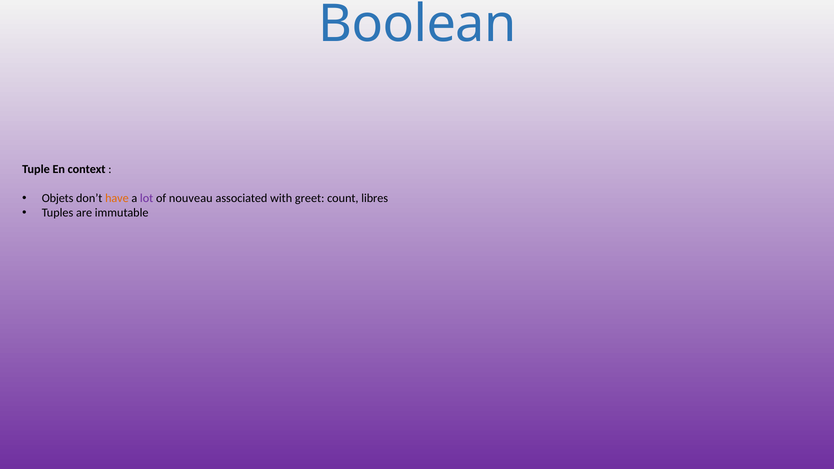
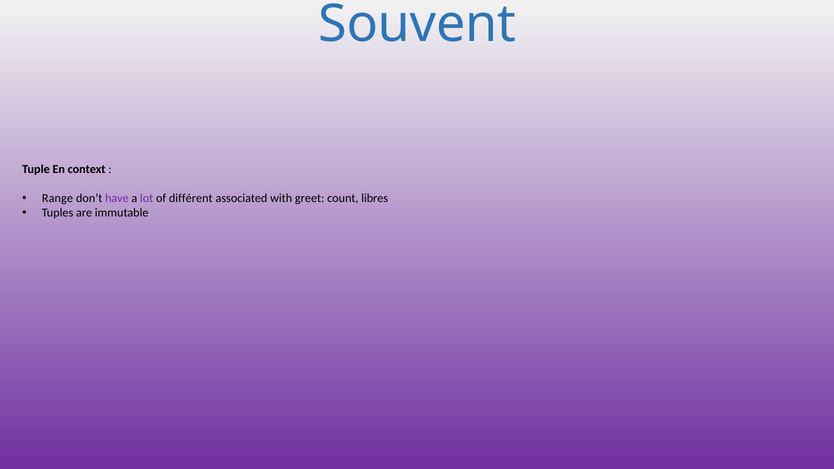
Boolean: Boolean -> Souvent
Objets: Objets -> Range
have colour: orange -> purple
nouveau: nouveau -> différent
